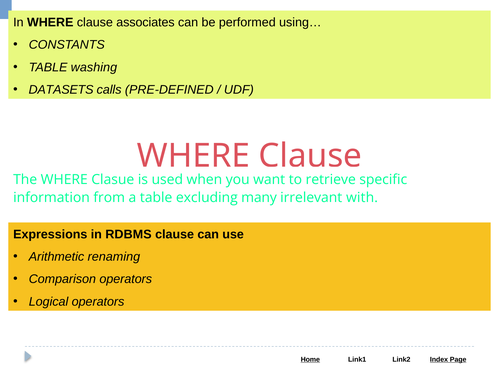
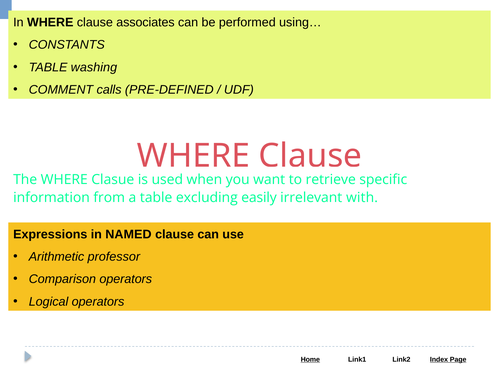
DATASETS: DATASETS -> COMMENT
many: many -> easily
RDBMS: RDBMS -> NAMED
renaming: renaming -> professor
